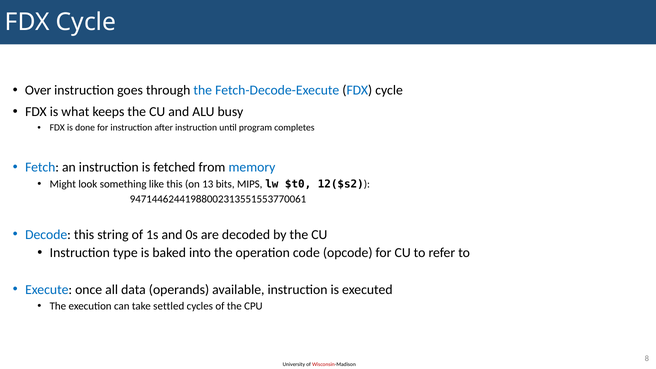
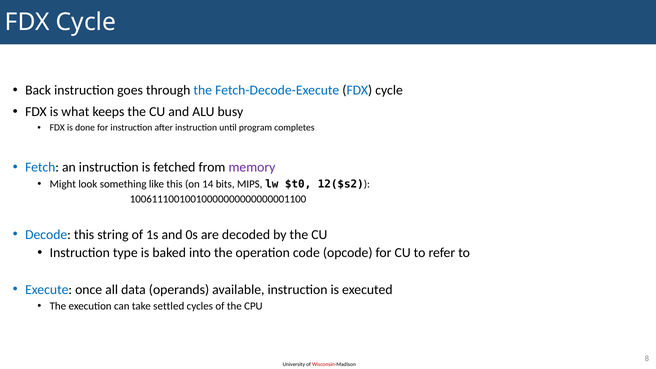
Over: Over -> Back
memory colour: blue -> purple
13: 13 -> 14
94714462441988002313551553770061: 94714462441988002313551553770061 -> 10061110010010000000000000001100
